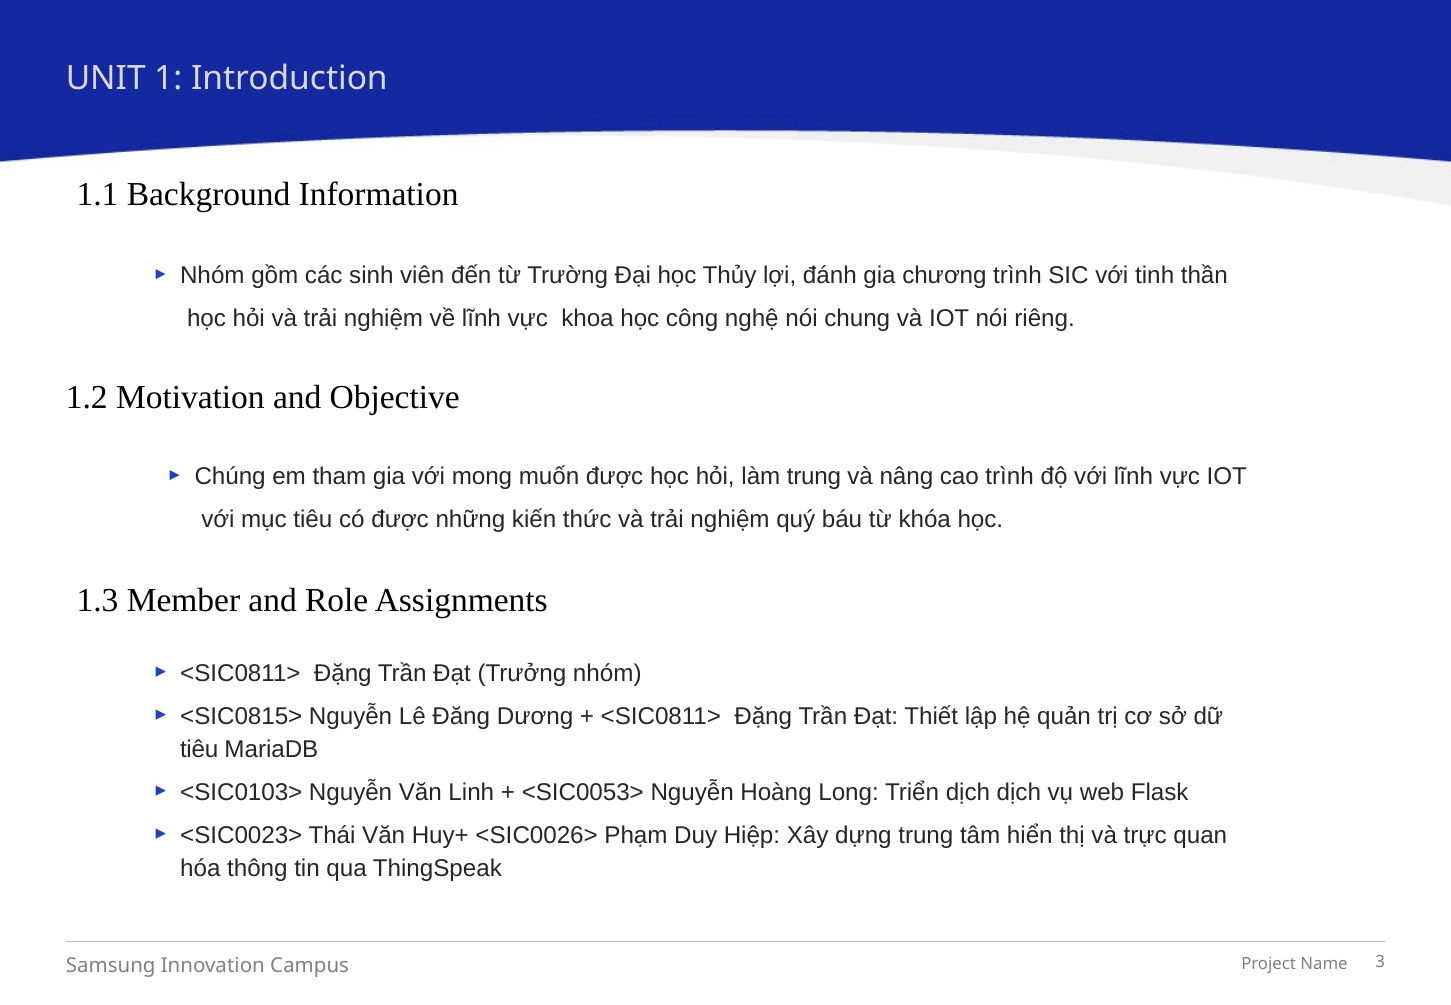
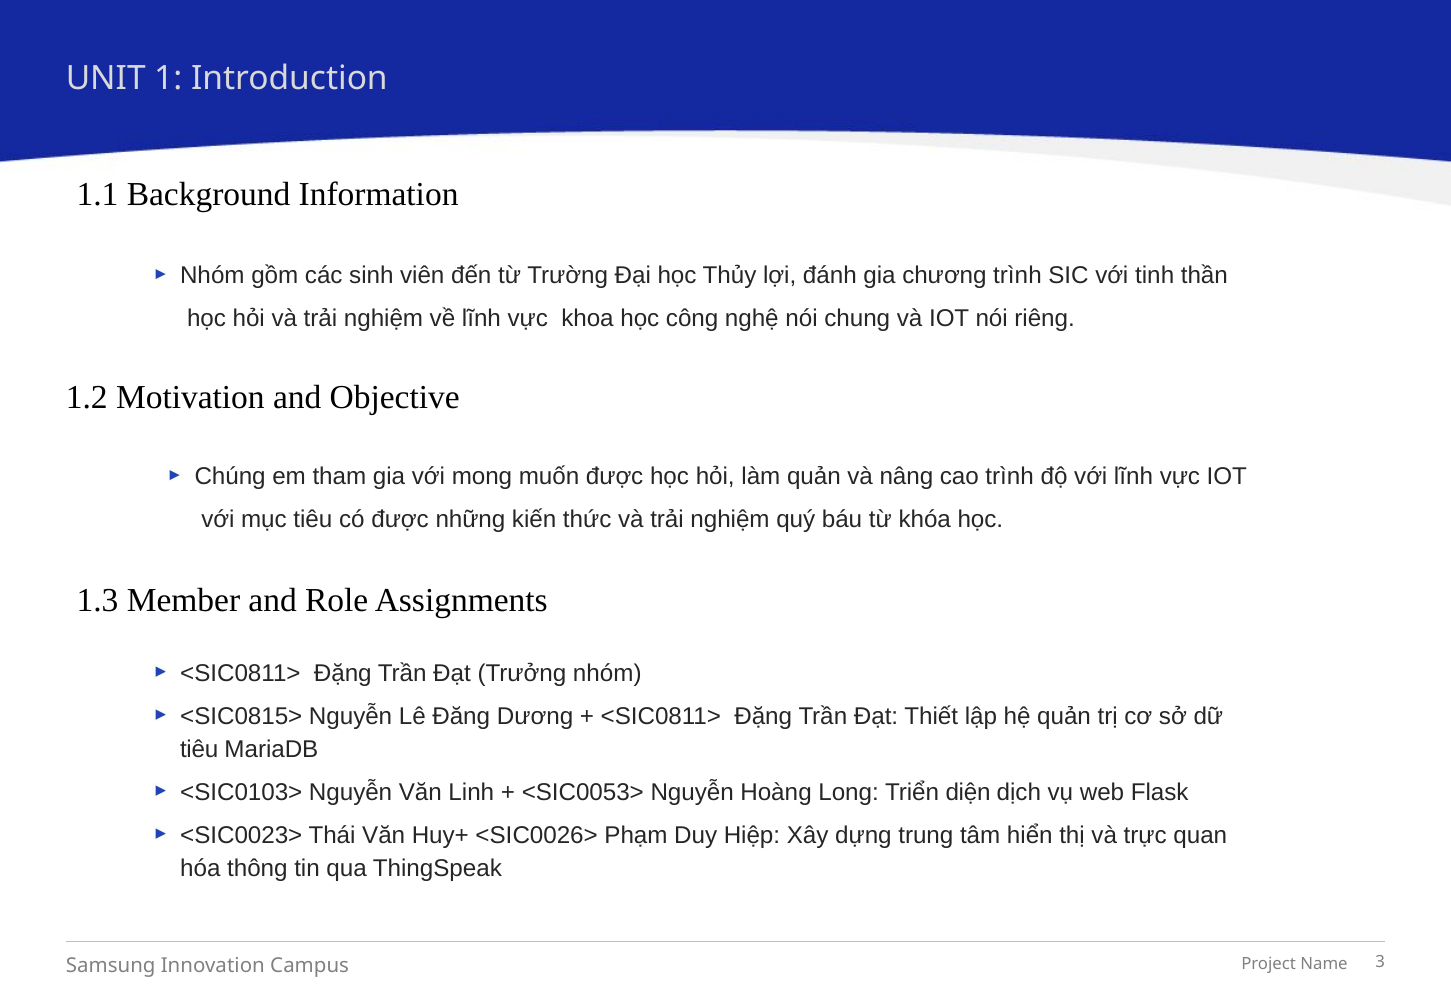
làm trung: trung -> quản
Triển dịch: dịch -> diện
